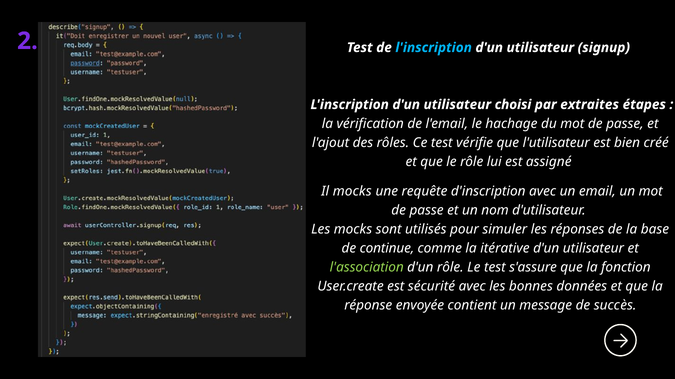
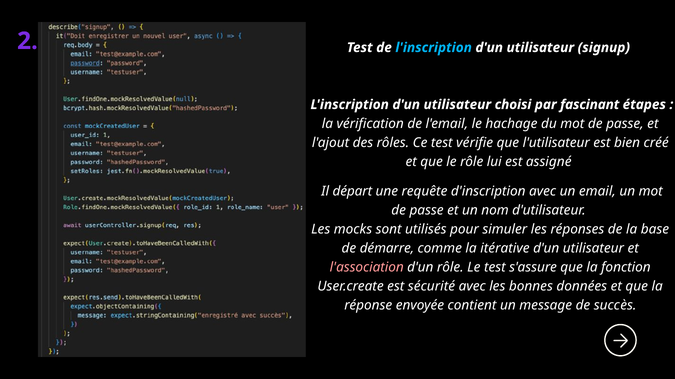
extraites: extraites -> fascinant
Il mocks: mocks -> départ
continue: continue -> démarre
l'association colour: light green -> pink
